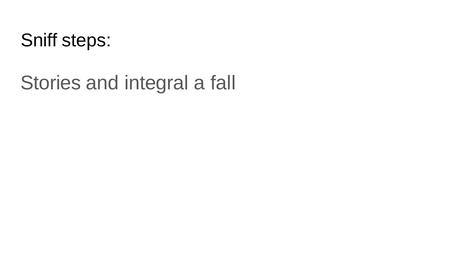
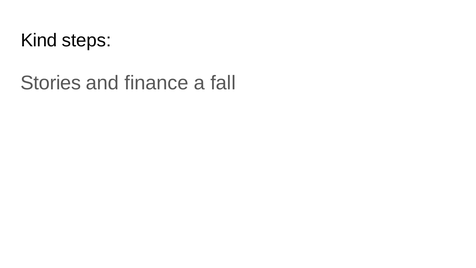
Sniff: Sniff -> Kind
integral: integral -> finance
